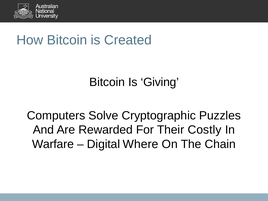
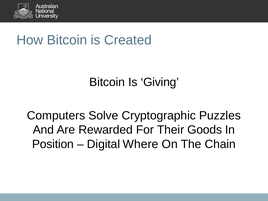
Costly: Costly -> Goods
Warfare: Warfare -> Position
